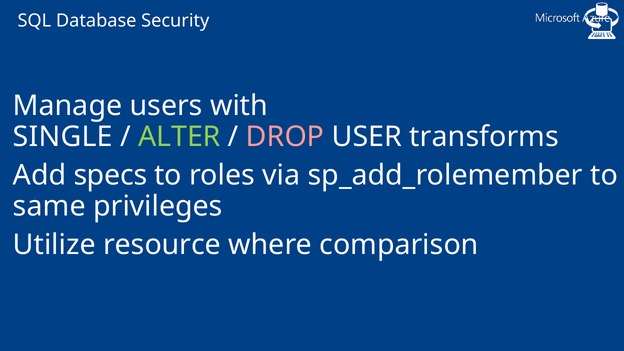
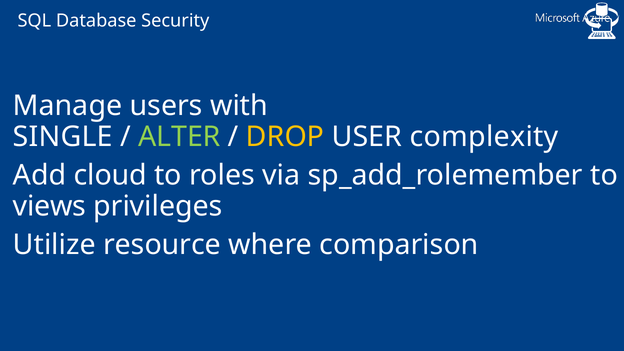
DROP colour: pink -> yellow
transforms: transforms -> complexity
specs: specs -> cloud
same: same -> views
